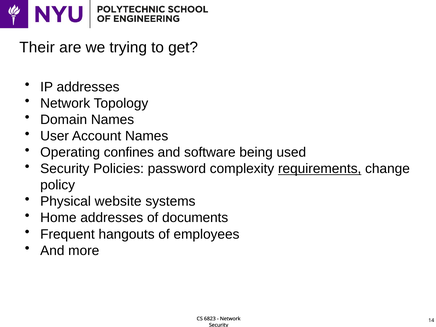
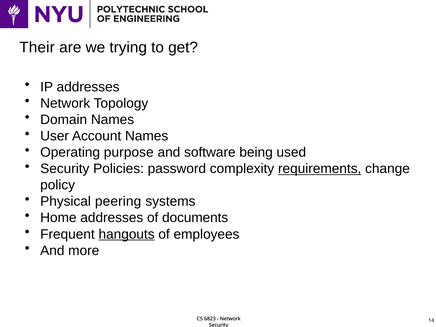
confines: confines -> purpose
website: website -> peering
hangouts underline: none -> present
